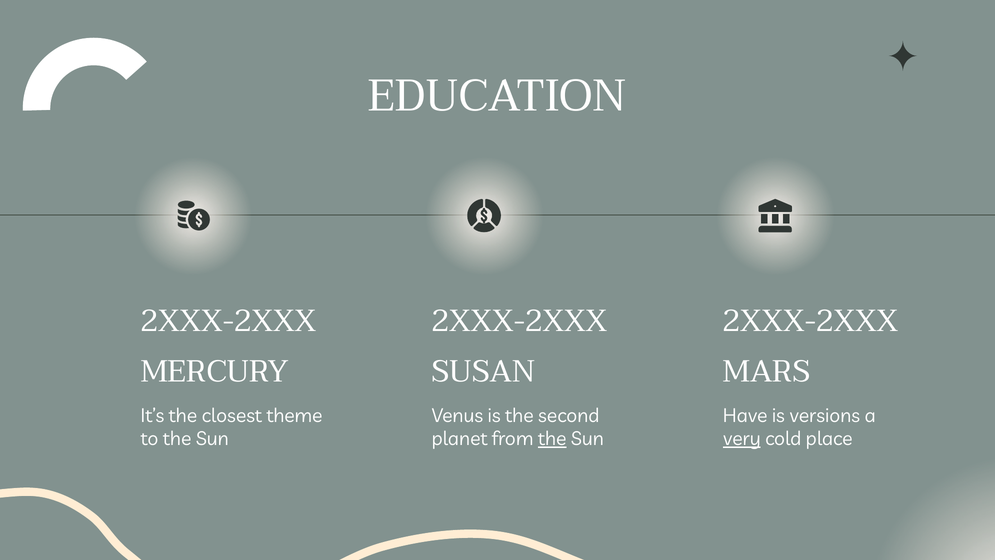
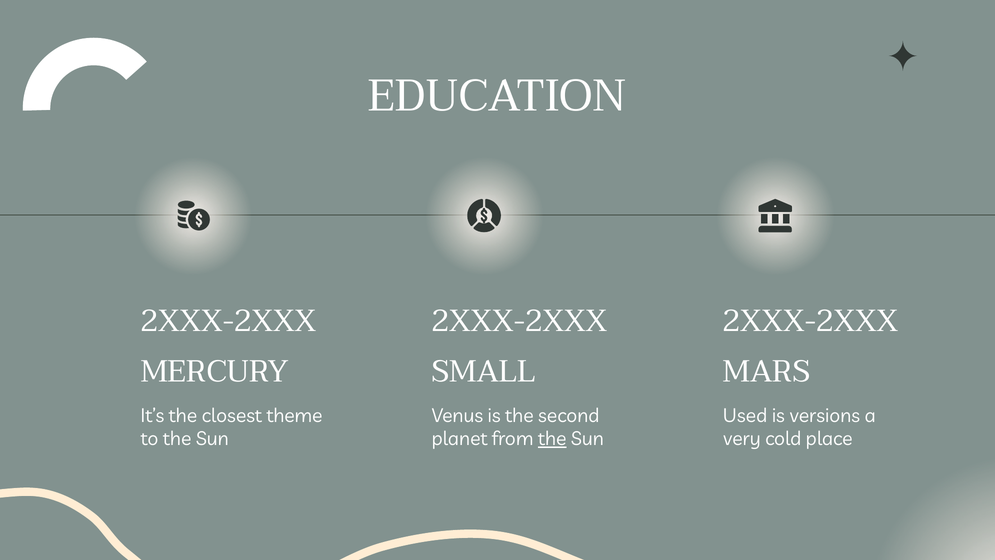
SUSAN: SUSAN -> SMALL
Have: Have -> Used
very underline: present -> none
